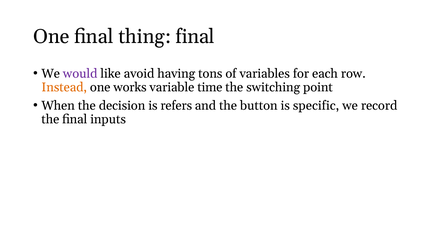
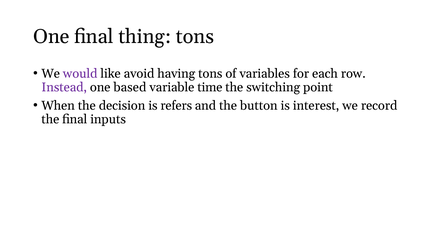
thing final: final -> tons
Instead colour: orange -> purple
works: works -> based
specific: specific -> interest
